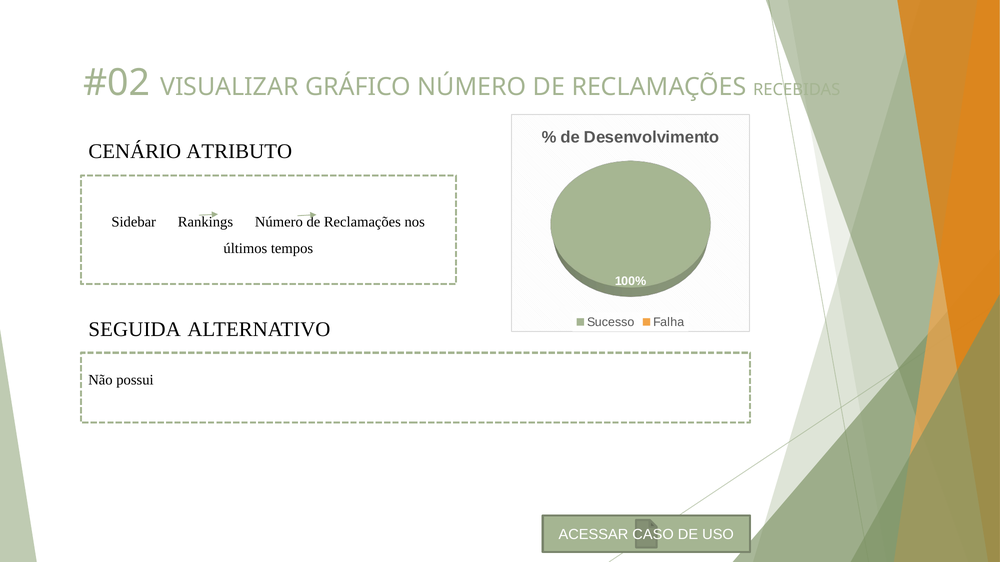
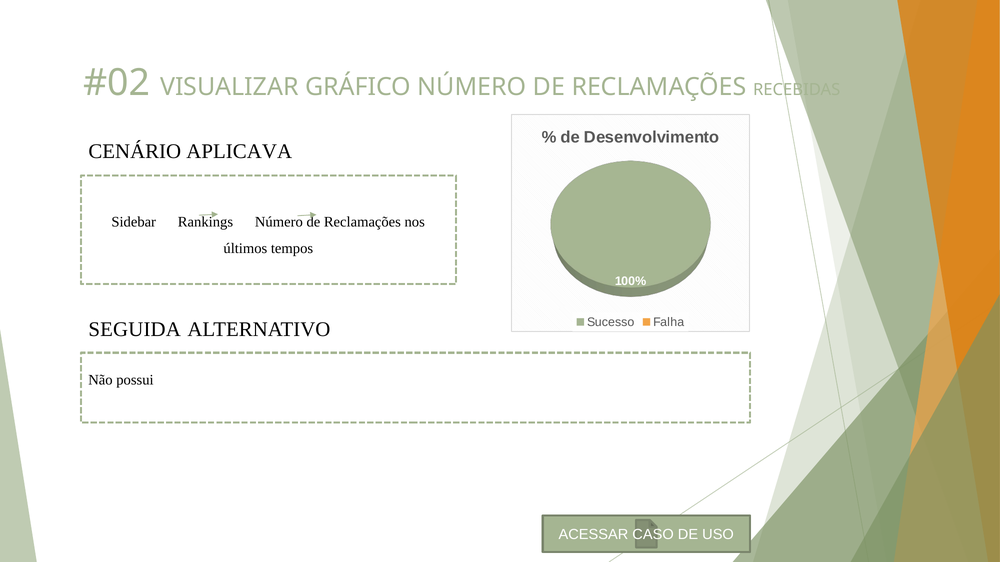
ATRIBUTO: ATRIBUTO -> APLICAVA
